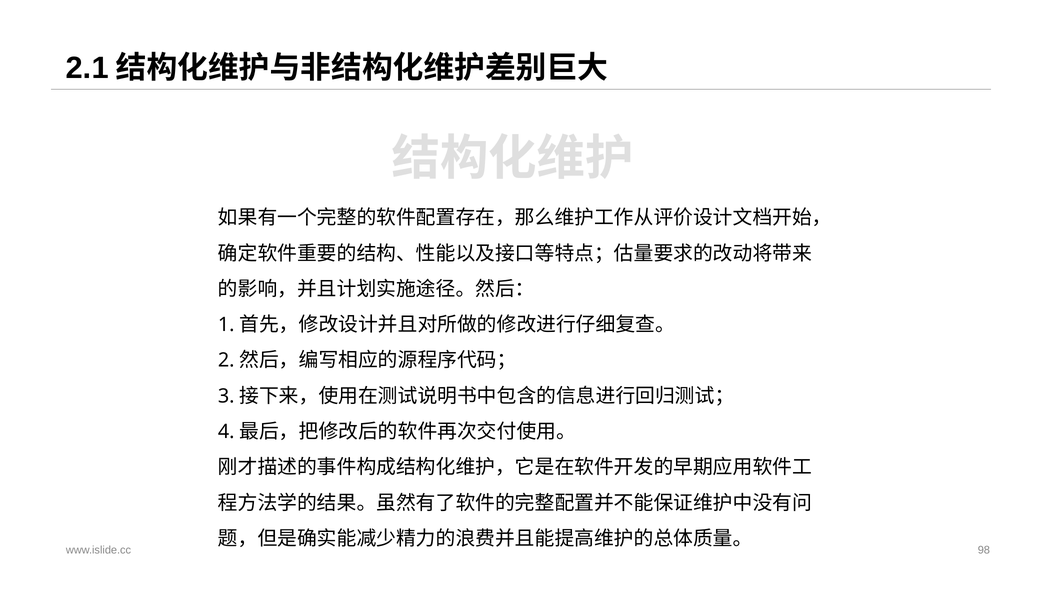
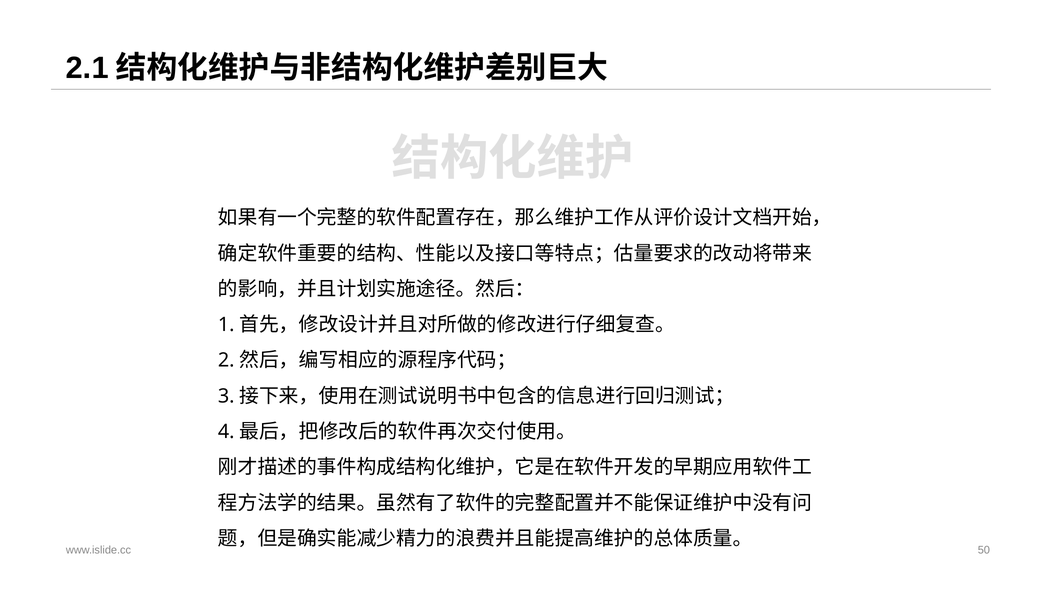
98: 98 -> 50
